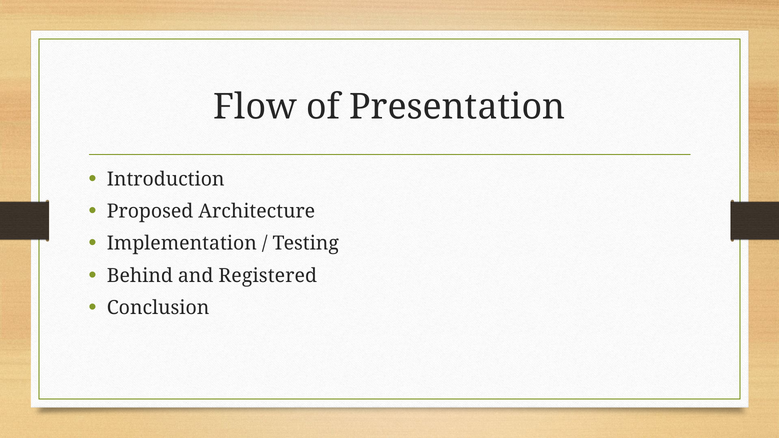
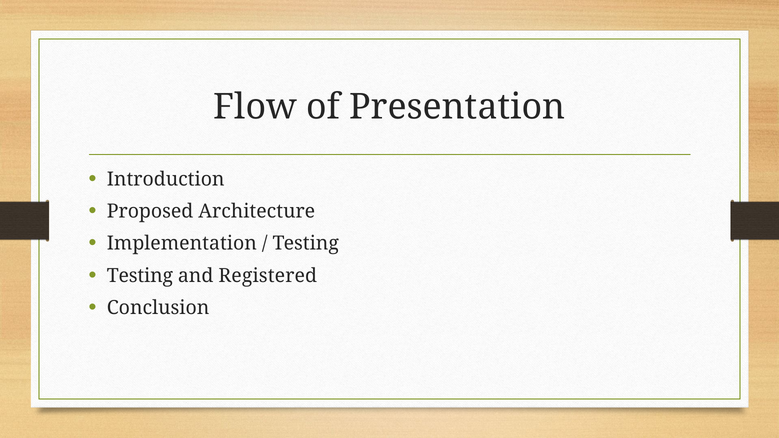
Behind at (140, 276): Behind -> Testing
